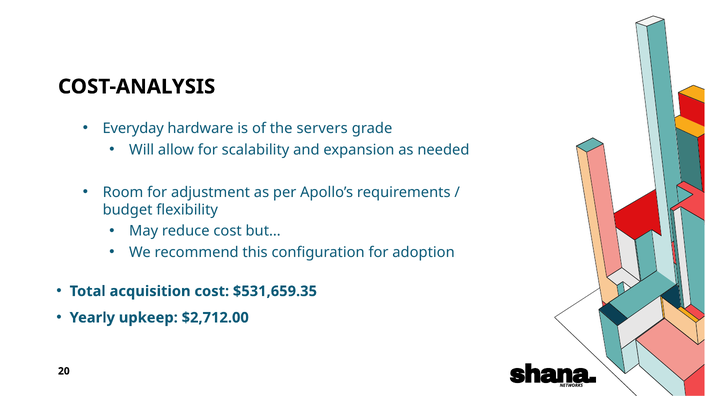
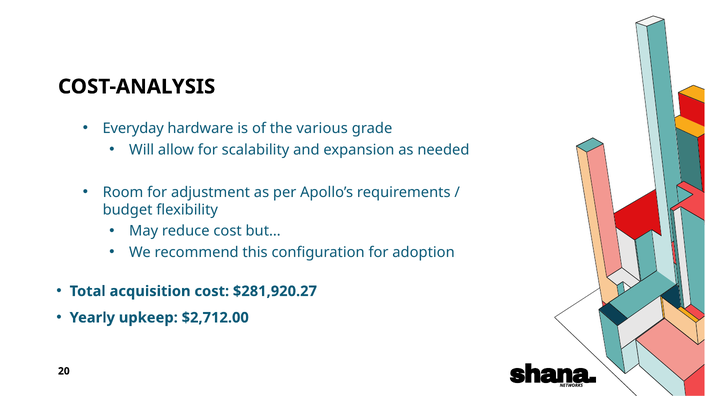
servers: servers -> various
$531,659.35: $531,659.35 -> $281,920.27
